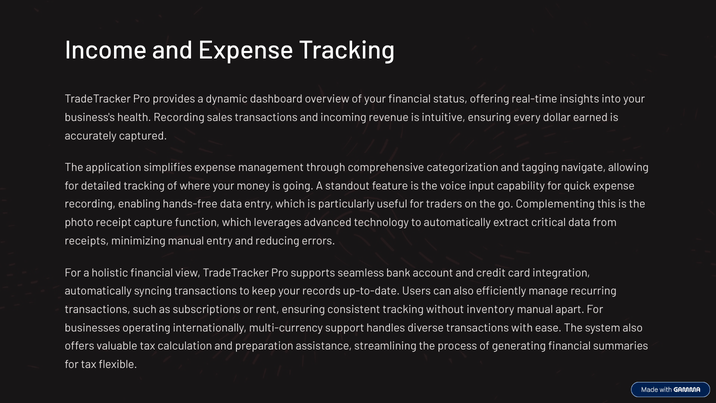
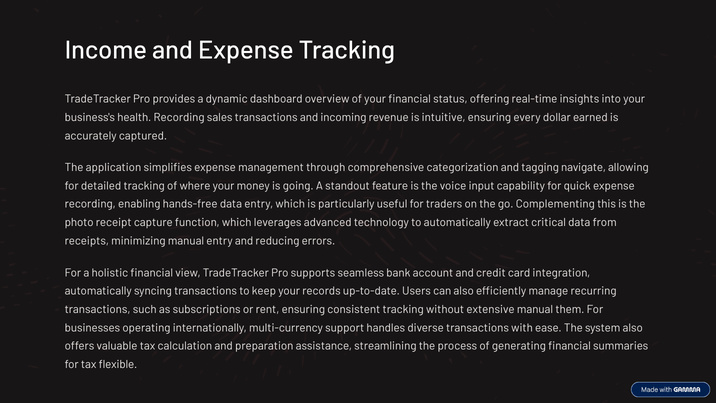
inventory: inventory -> extensive
apart: apart -> them
